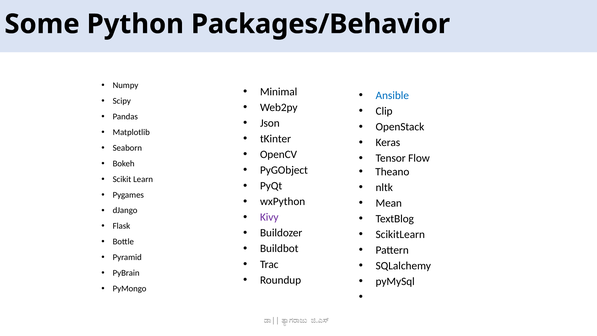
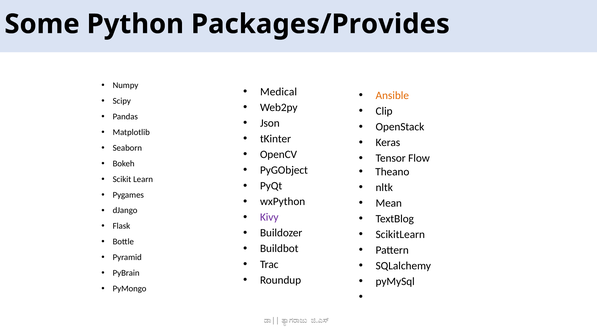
Packages/Behavior: Packages/Behavior -> Packages/Provides
Minimal: Minimal -> Medical
Ansible colour: blue -> orange
